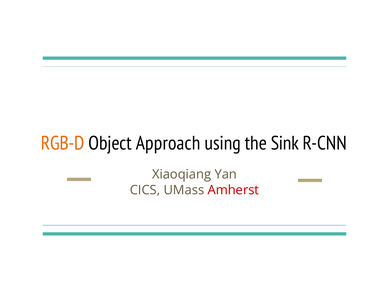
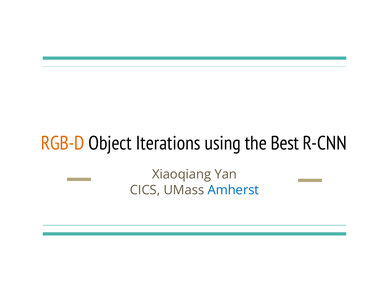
Approach: Approach -> Iterations
Sink: Sink -> Best
Amherst colour: red -> blue
